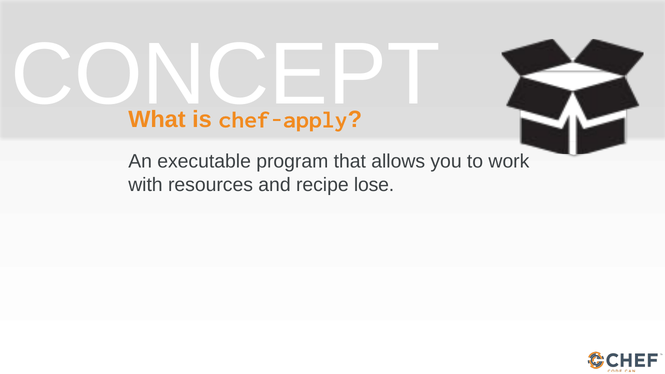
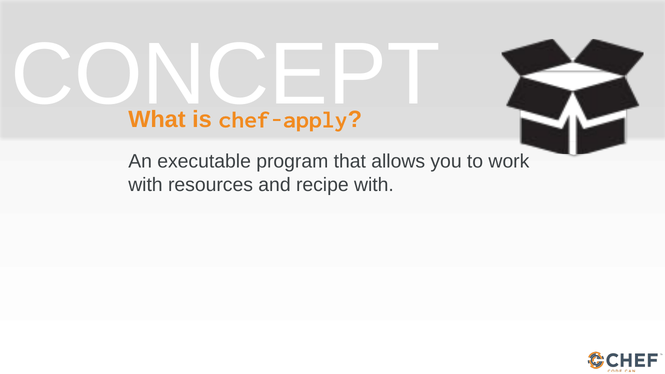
recipe lose: lose -> with
